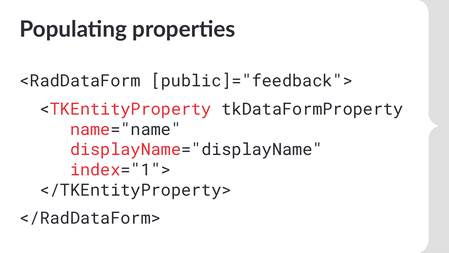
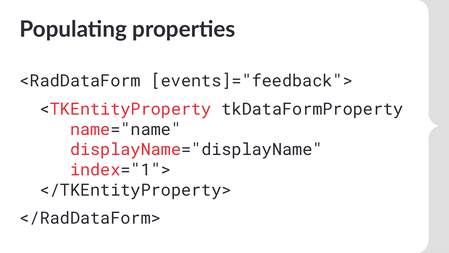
public]="feedback">: public]="feedback"> -> events]="feedback">
